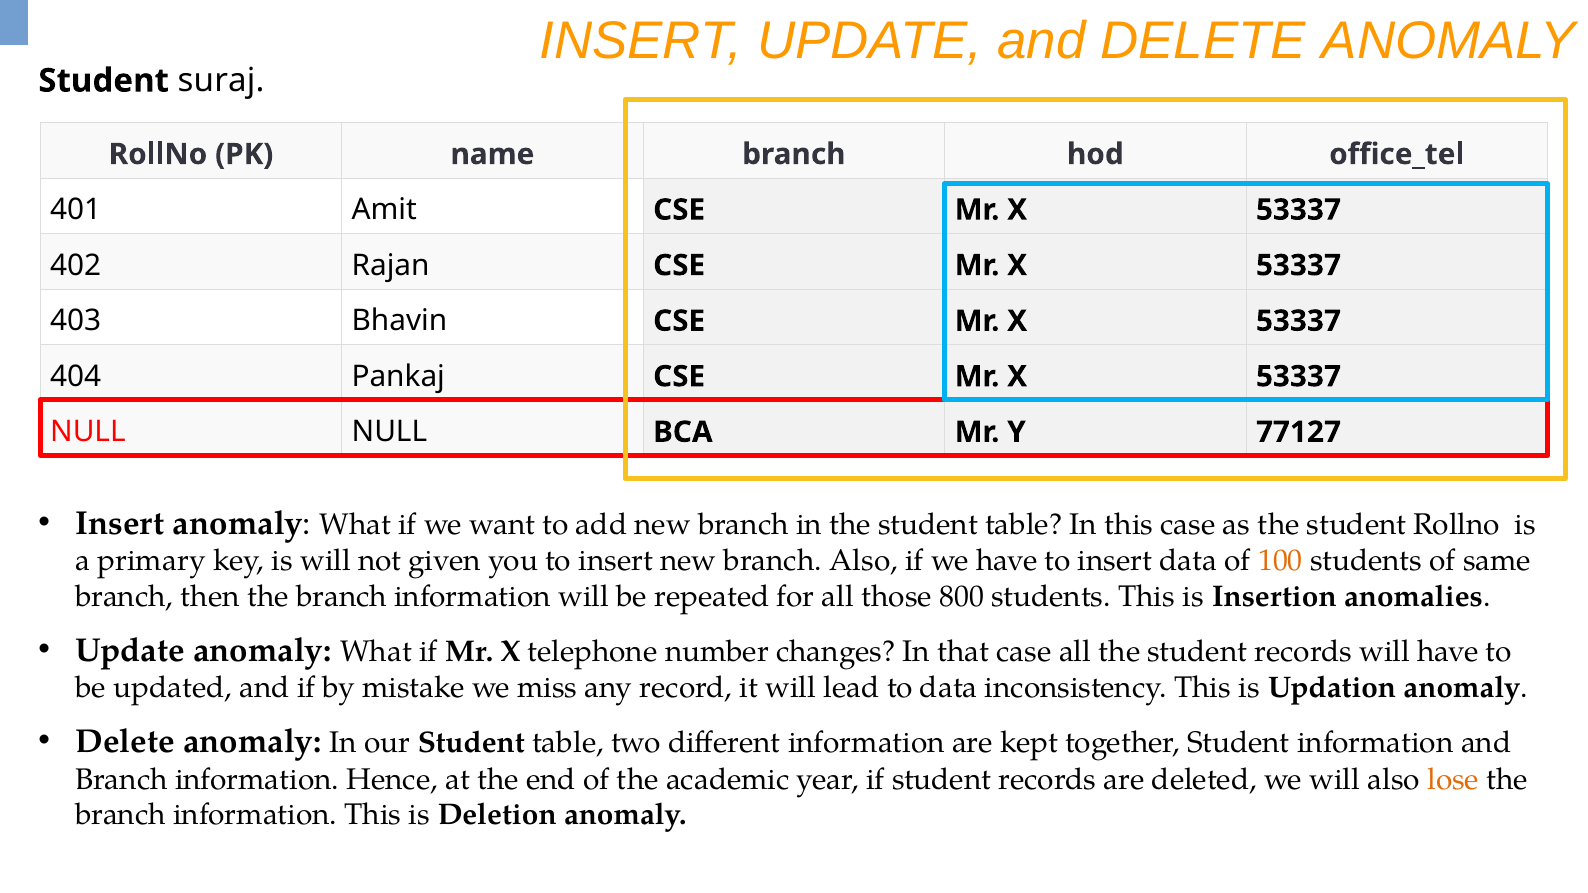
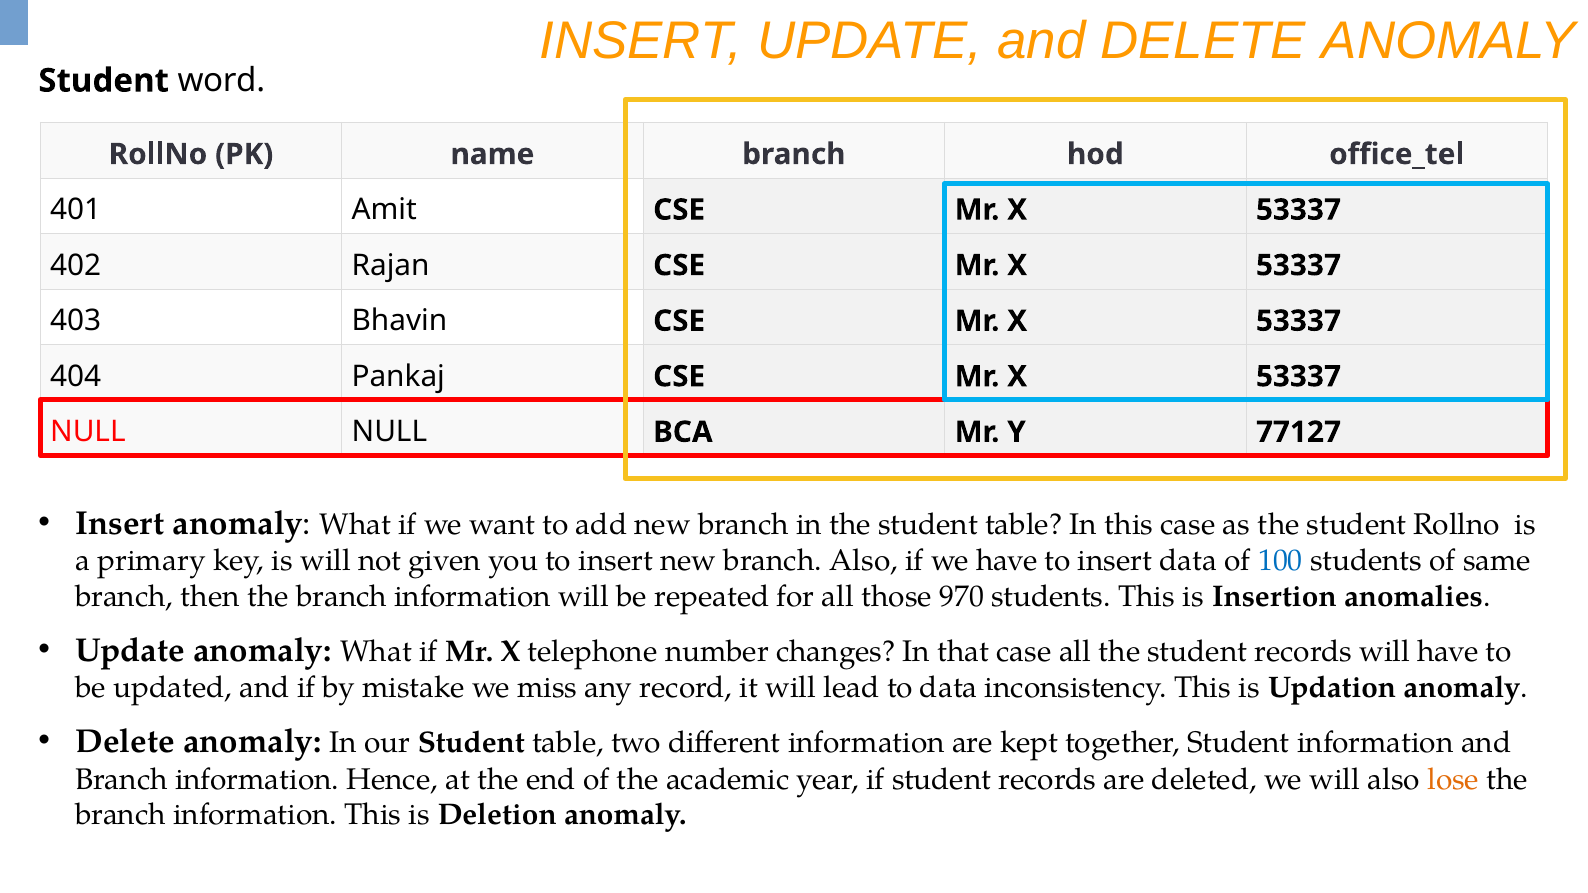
suraj: suraj -> word
100 colour: orange -> blue
800: 800 -> 970
